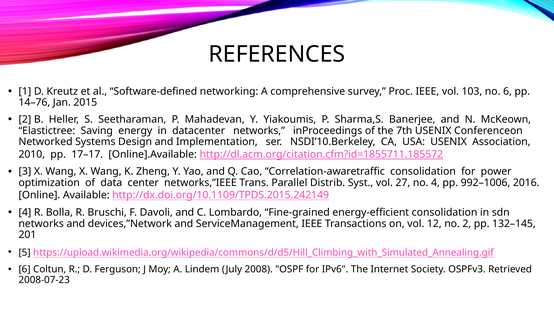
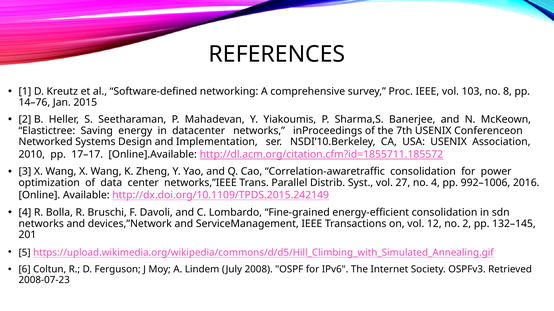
no 6: 6 -> 8
